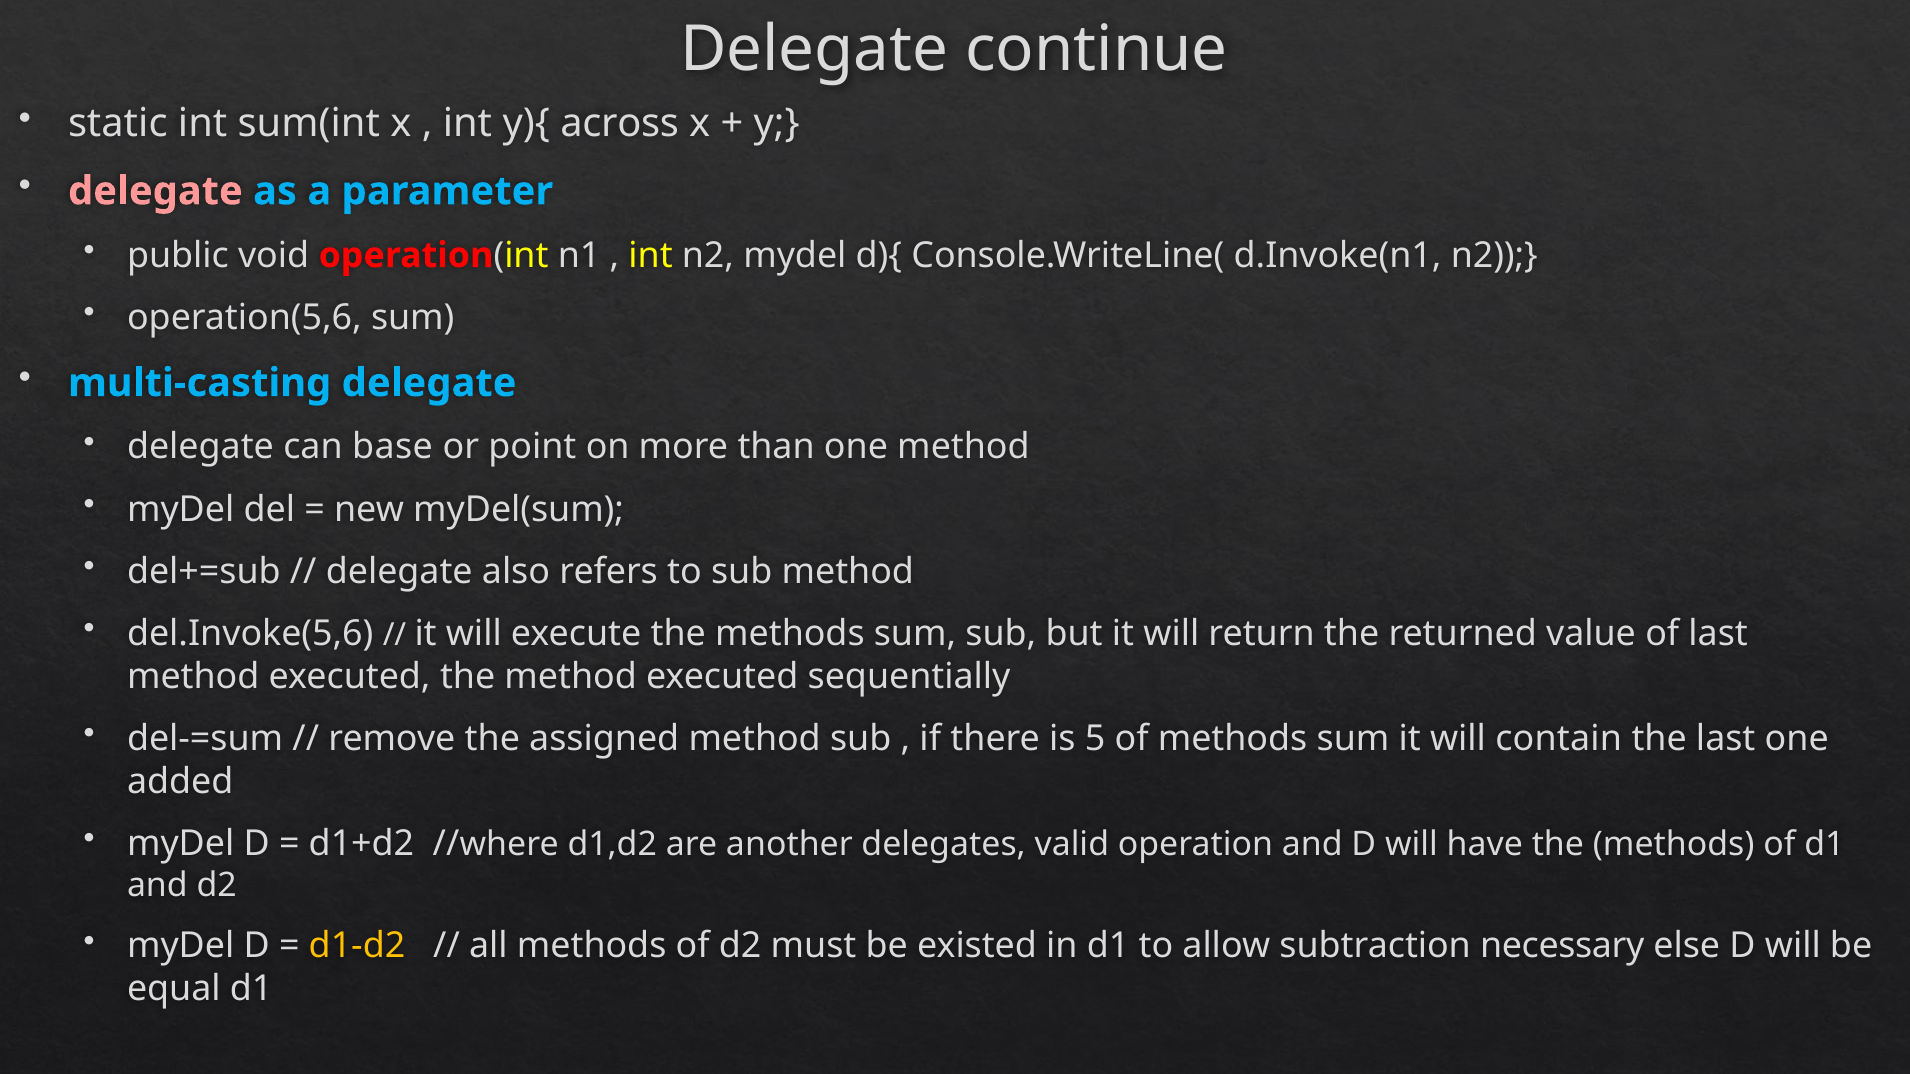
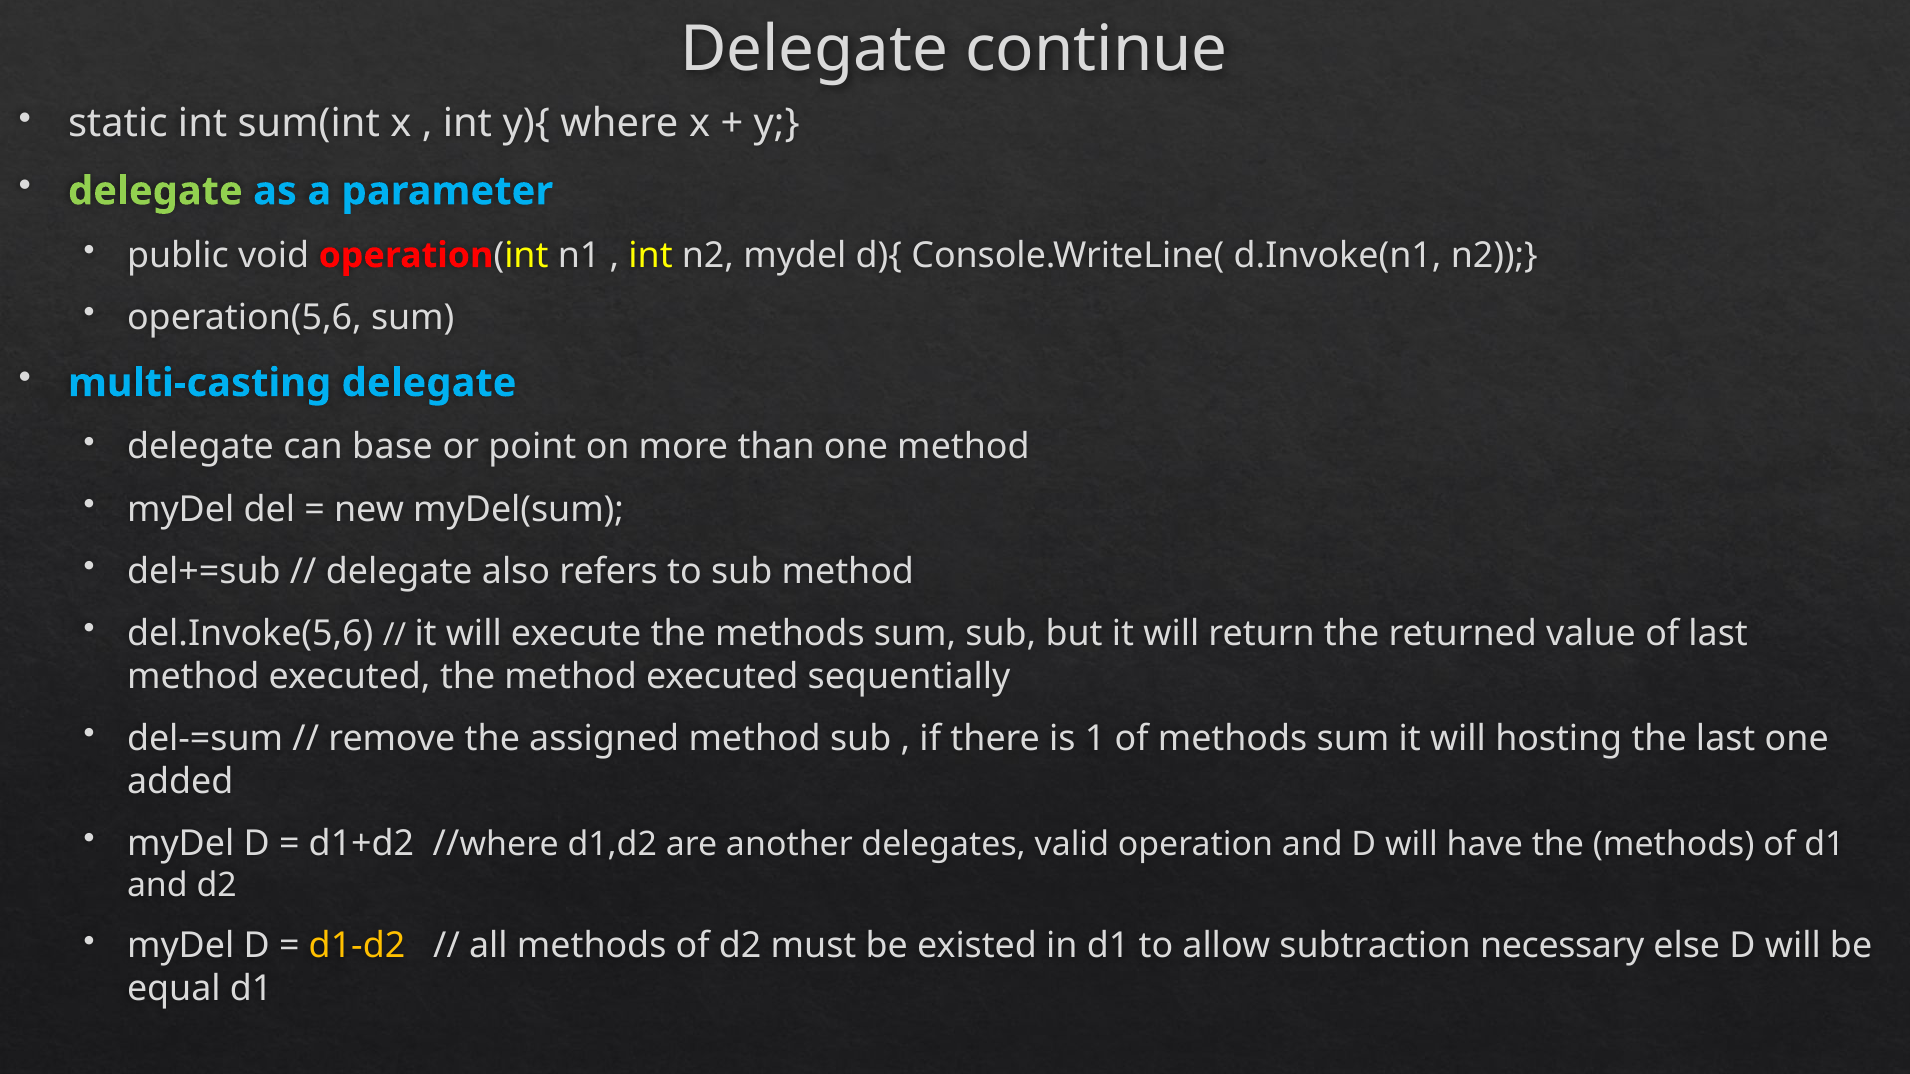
across: across -> where
delegate at (155, 191) colour: pink -> light green
5: 5 -> 1
contain: contain -> hosting
